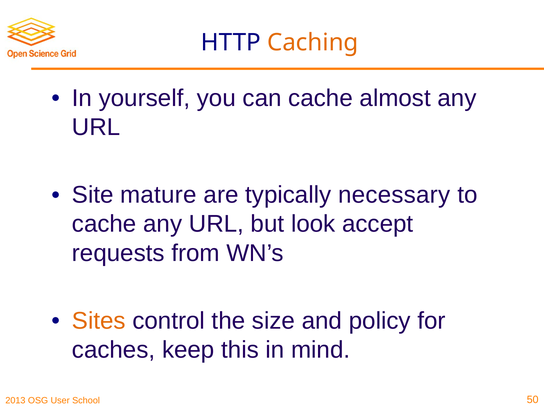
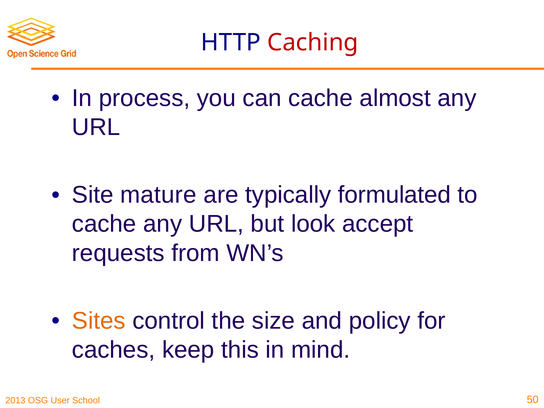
Caching colour: orange -> red
yourself: yourself -> process
necessary: necessary -> formulated
